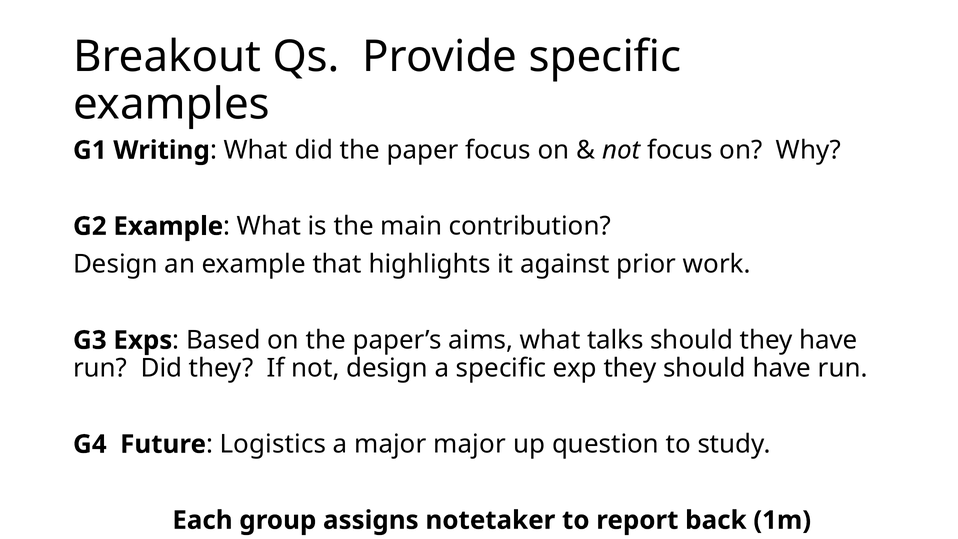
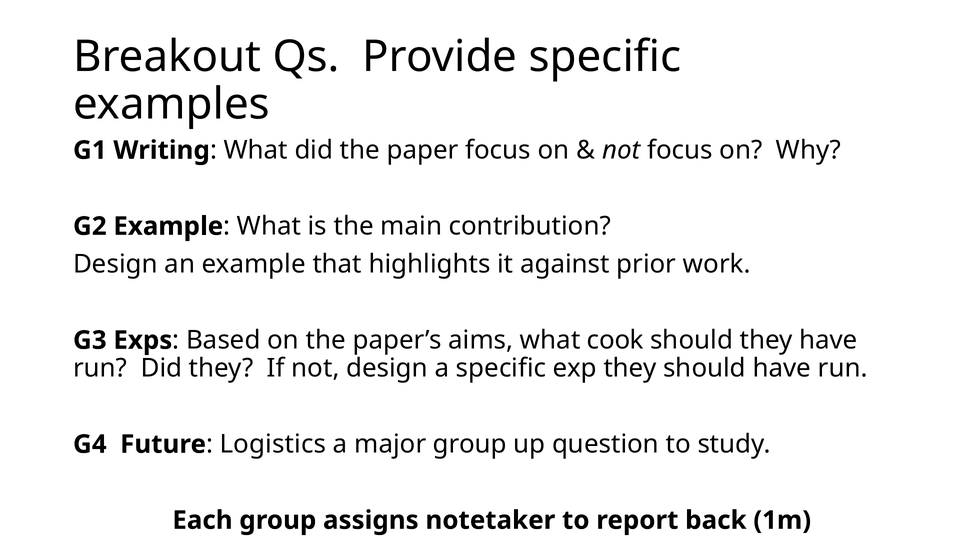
talks: talks -> cook
major major: major -> group
